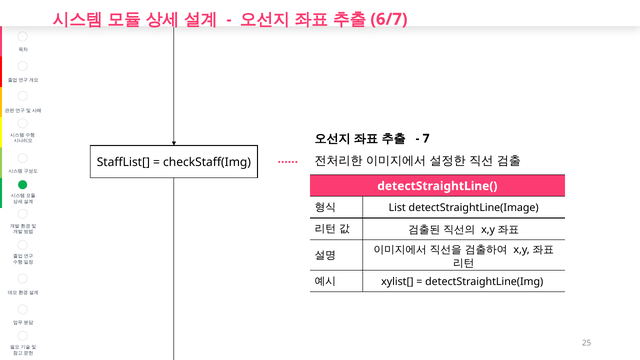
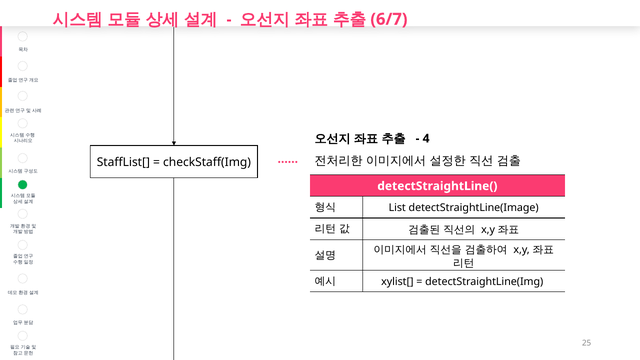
7: 7 -> 4
